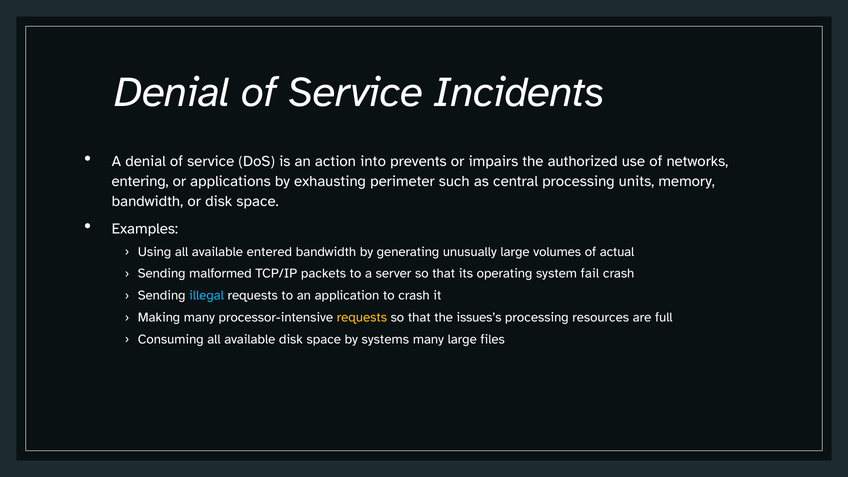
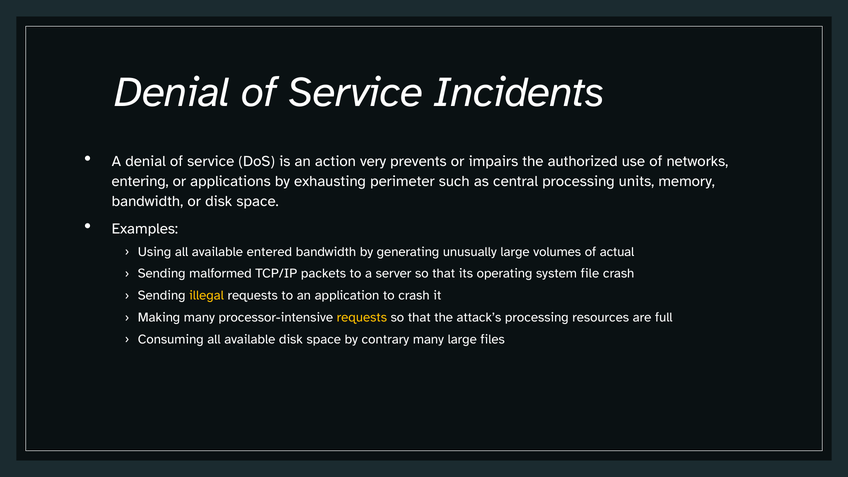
into: into -> very
fail: fail -> file
illegal colour: light blue -> yellow
issues’s: issues’s -> attack’s
systems: systems -> contrary
